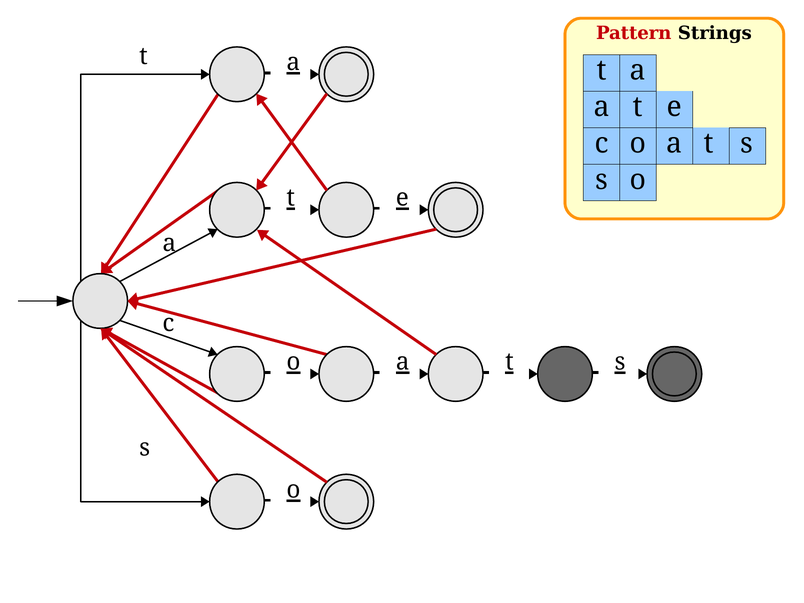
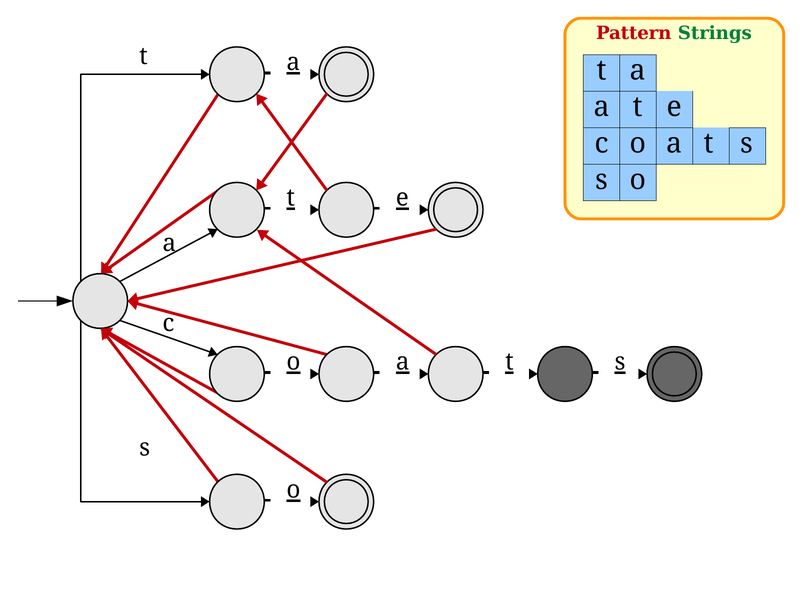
Strings colour: black -> green
